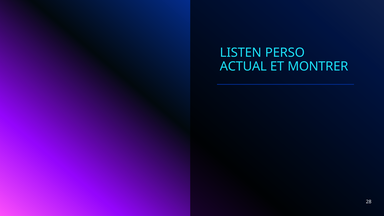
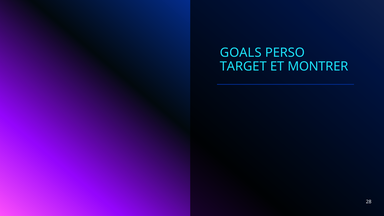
LISTEN: LISTEN -> GOALS
ACTUAL: ACTUAL -> TARGET
